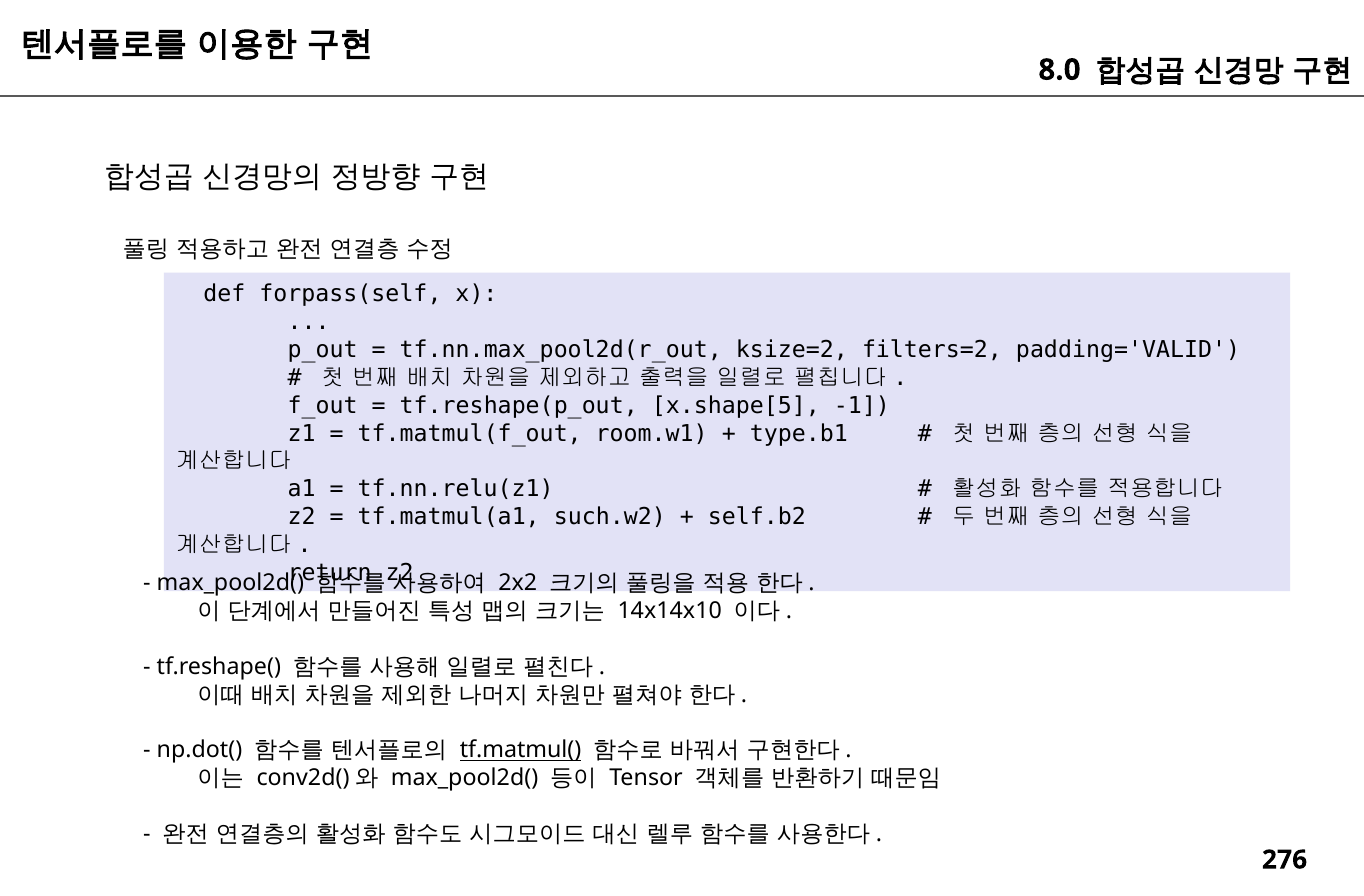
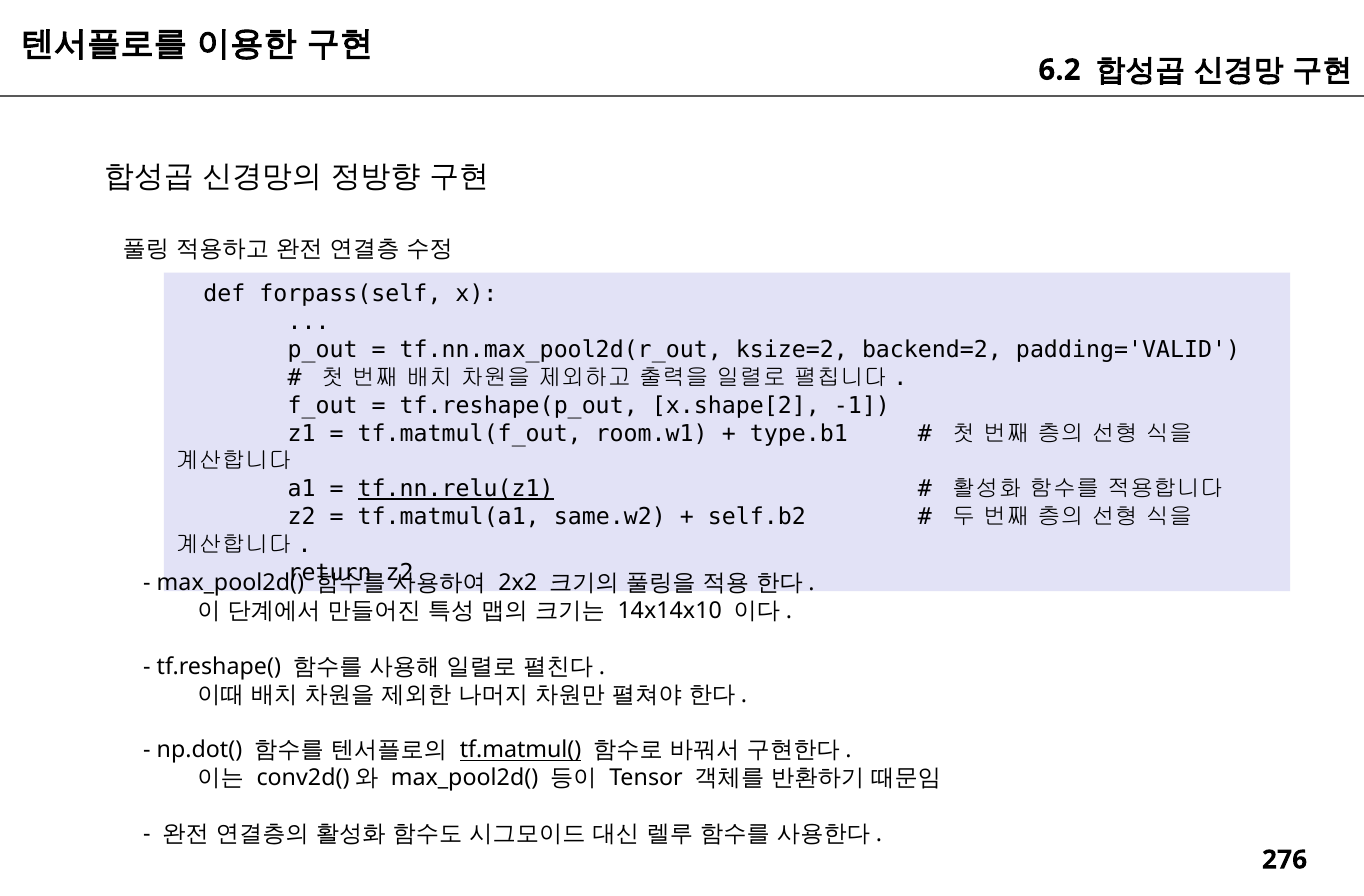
8.0: 8.0 -> 6.2
filters=2: filters=2 -> backend=2
x.shape[5: x.shape[5 -> x.shape[2
tf.nn.relu(z1 underline: none -> present
such.w2: such.w2 -> same.w2
